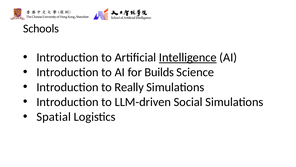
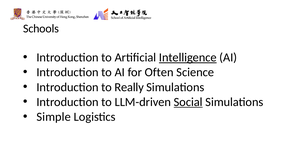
Builds: Builds -> Often
Social underline: none -> present
Spatial: Spatial -> Simple
